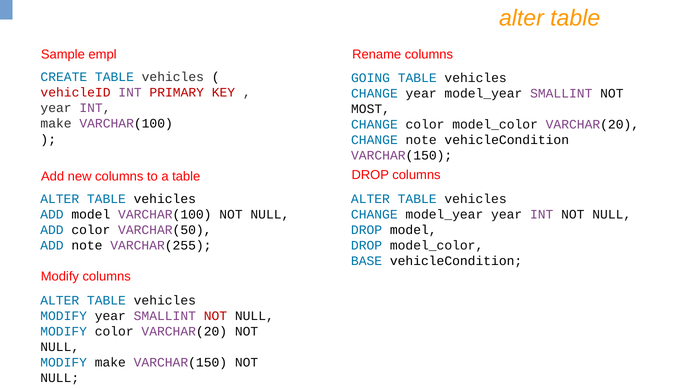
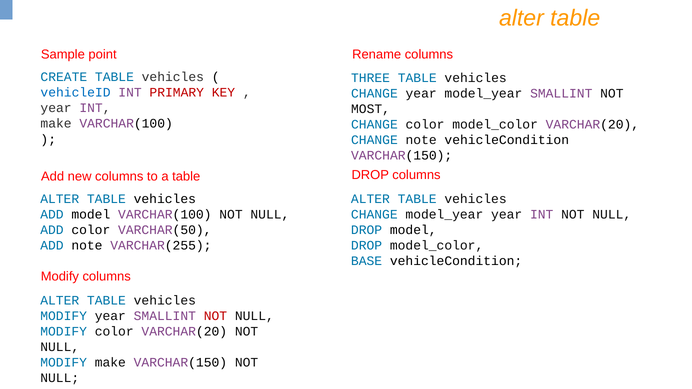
empl: empl -> point
GOING: GOING -> THREE
vehicleID colour: red -> blue
